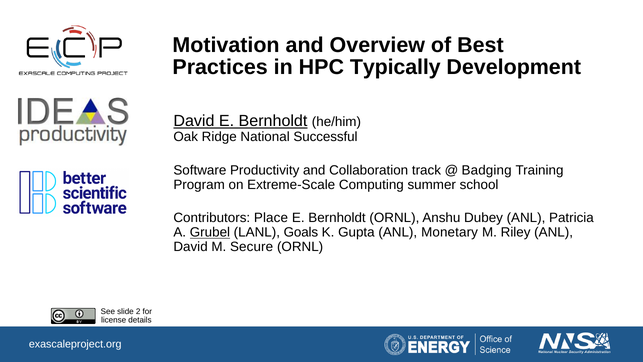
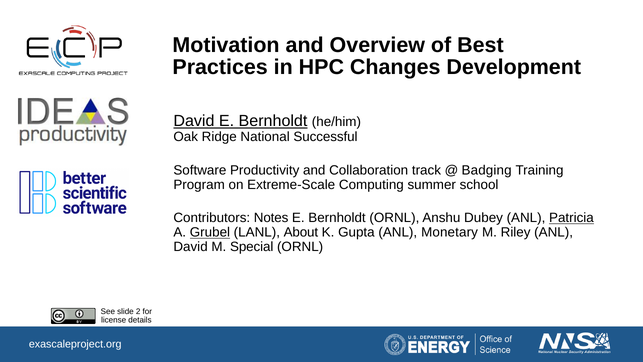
Typically: Typically -> Changes
Place: Place -> Notes
Patricia underline: none -> present
Goals: Goals -> About
Secure: Secure -> Special
